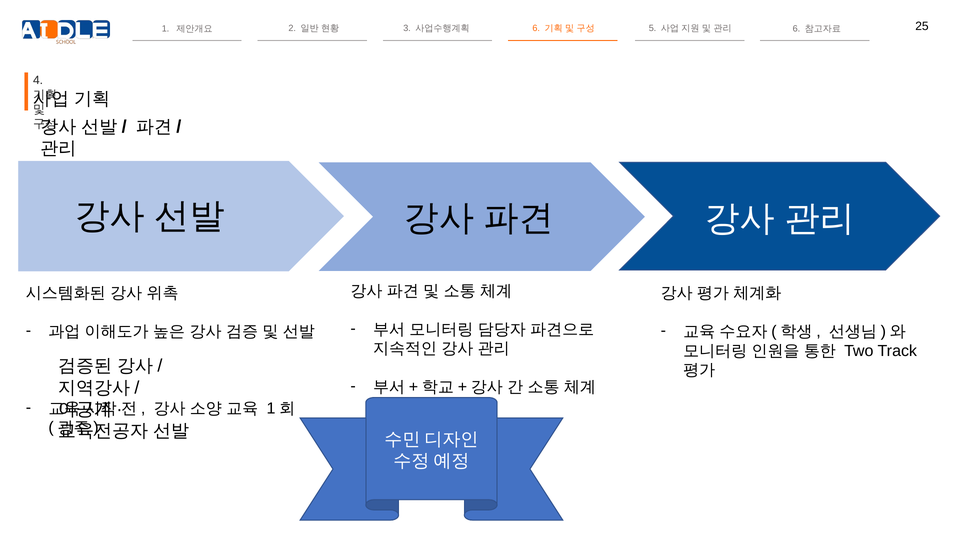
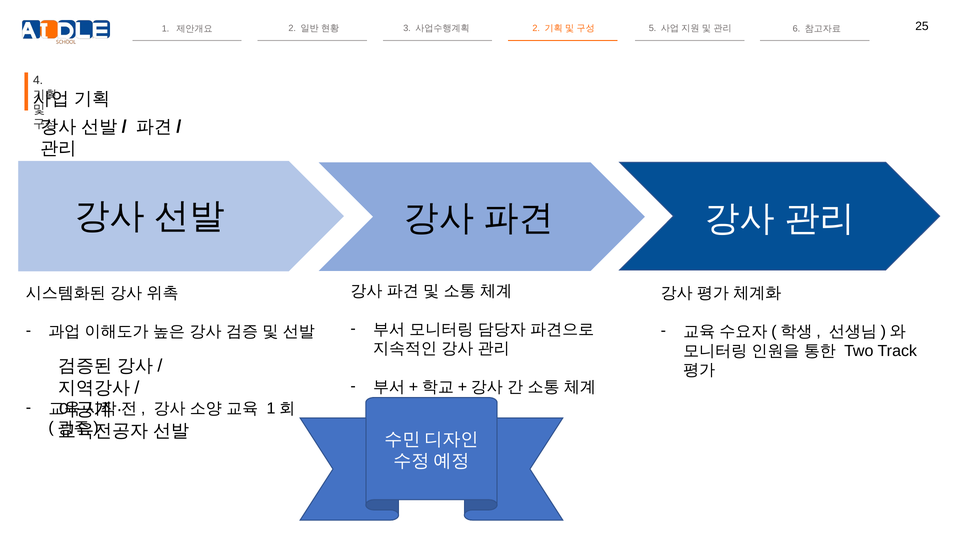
6 at (536, 28): 6 -> 2
